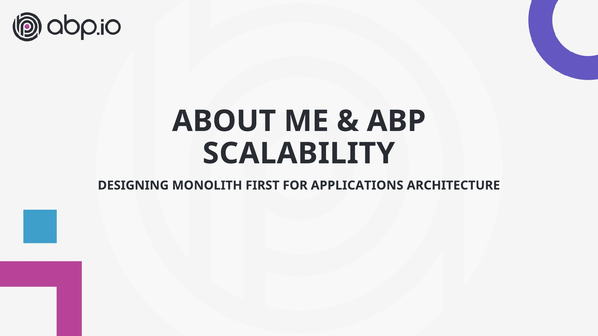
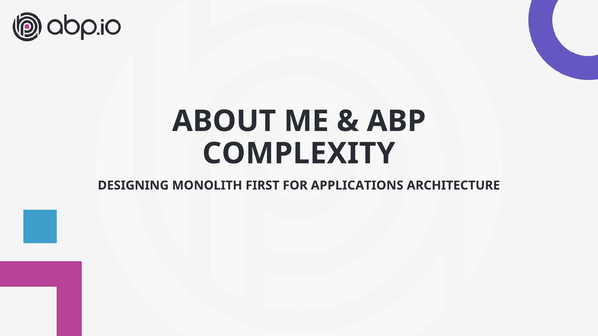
SCALABILITY: SCALABILITY -> COMPLEXITY
